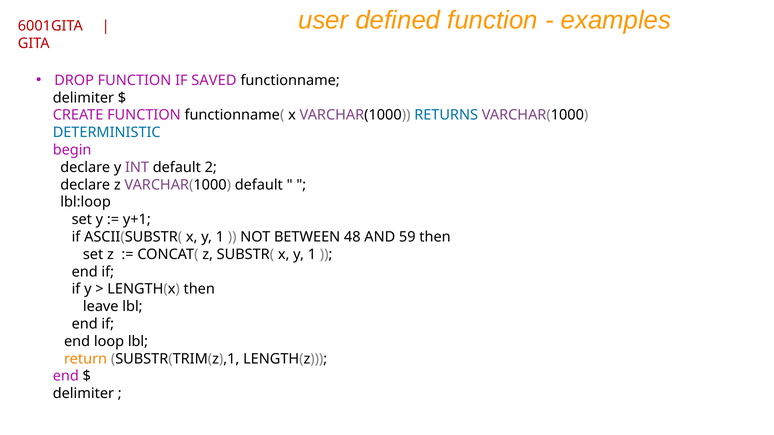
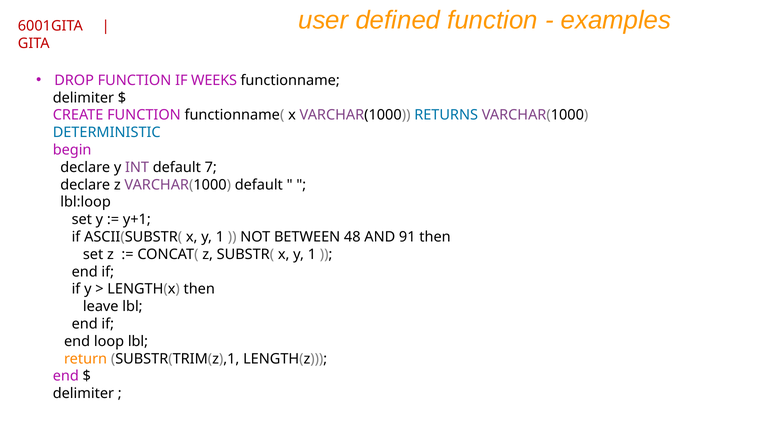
SAVED: SAVED -> WEEKS
2: 2 -> 7
59: 59 -> 91
